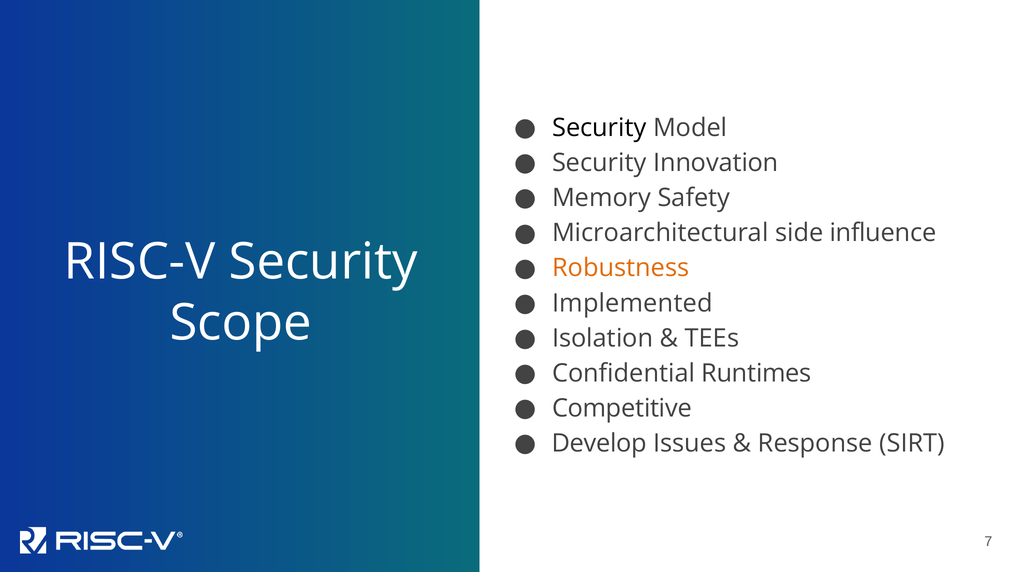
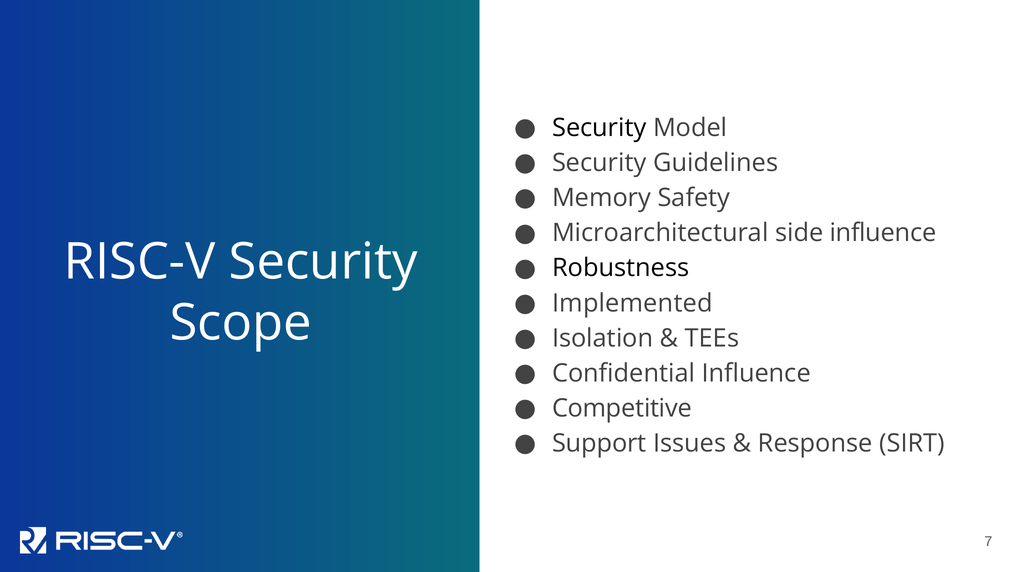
Innovation: Innovation -> Guidelines
Robustness colour: orange -> black
Confidential Runtimes: Runtimes -> Influence
Develop: Develop -> Support
